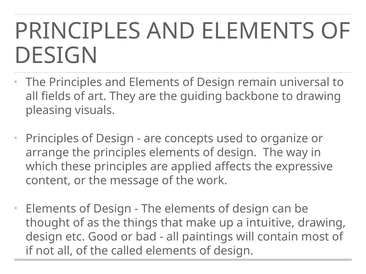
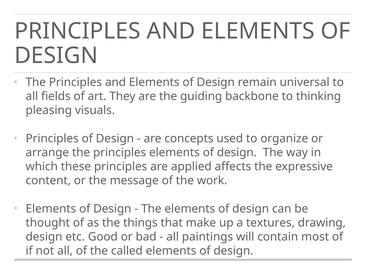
to drawing: drawing -> thinking
intuitive: intuitive -> textures
